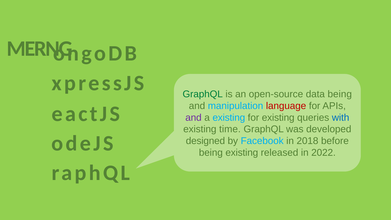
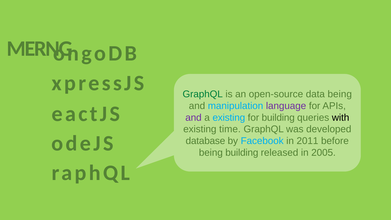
language colour: red -> purple
for existing: existing -> building
with colour: blue -> black
designed: designed -> database
2018: 2018 -> 2011
being existing: existing -> building
2022: 2022 -> 2005
